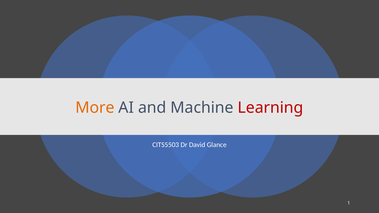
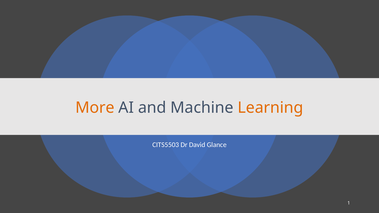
Learning colour: red -> orange
